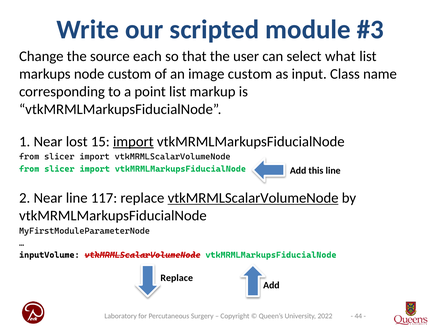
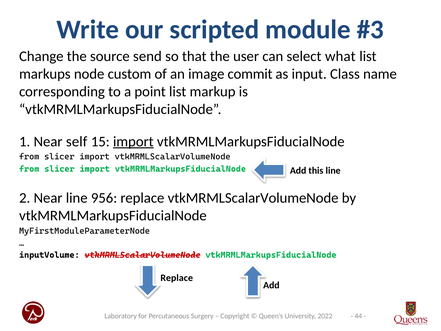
each: each -> send
image custom: custom -> commit
lost: lost -> self
117: 117 -> 956
vtkMRMLScalarVolumeNode at (253, 198) underline: present -> none
